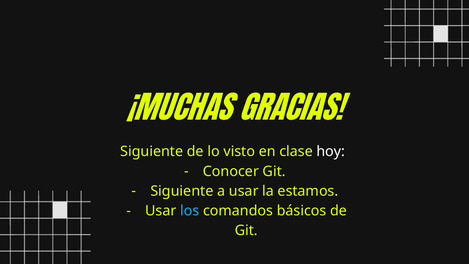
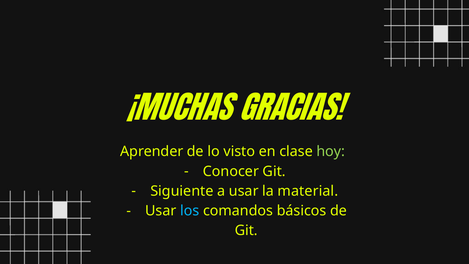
Siguiente at (152, 151): Siguiente -> Aprender
hoy colour: white -> light green
estamos: estamos -> material
